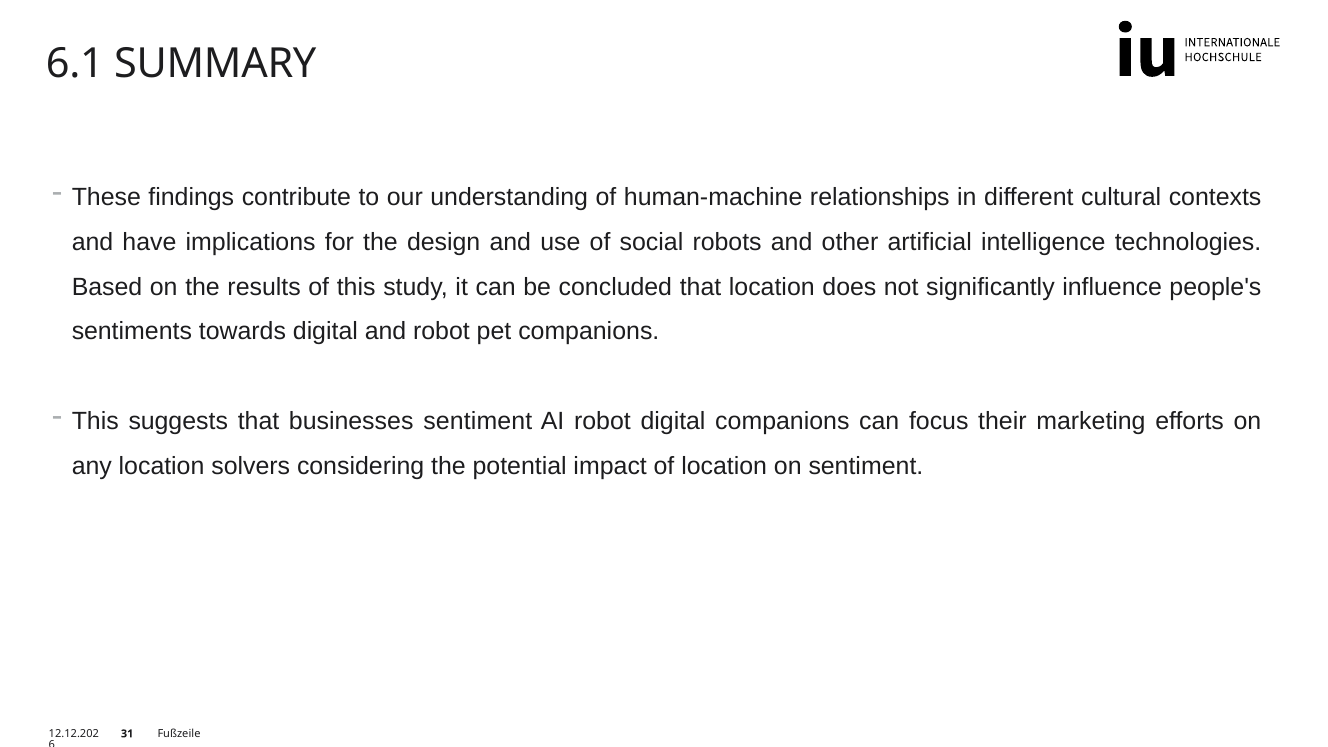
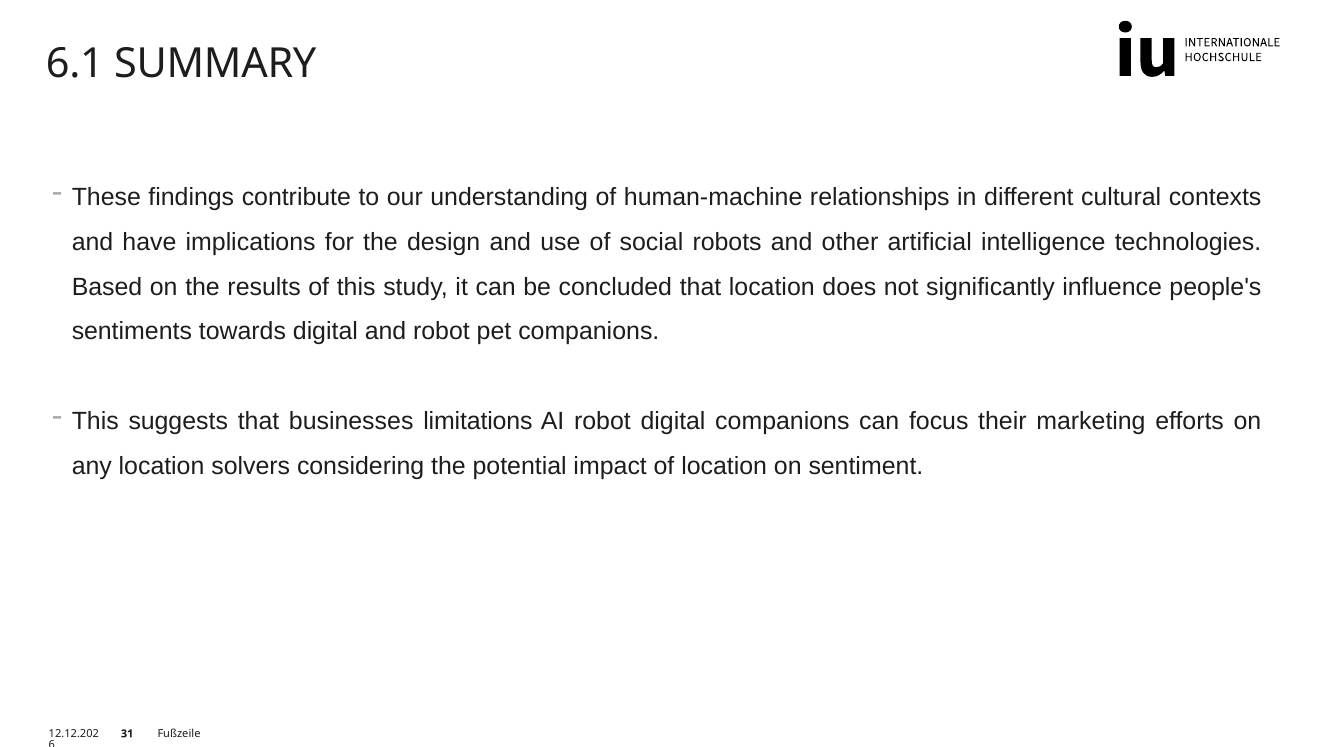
businesses sentiment: sentiment -> limitations
